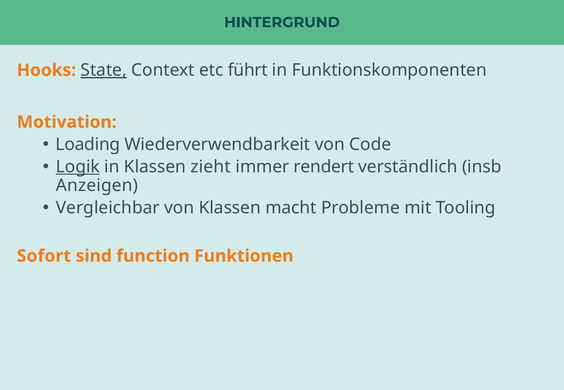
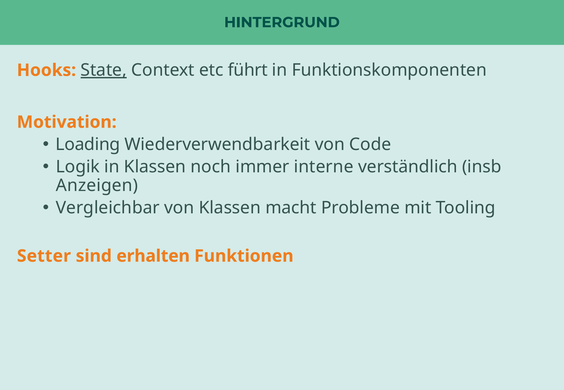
Logik underline: present -> none
zieht: zieht -> noch
rendert: rendert -> interne
Sofort: Sofort -> Setter
function: function -> erhalten
